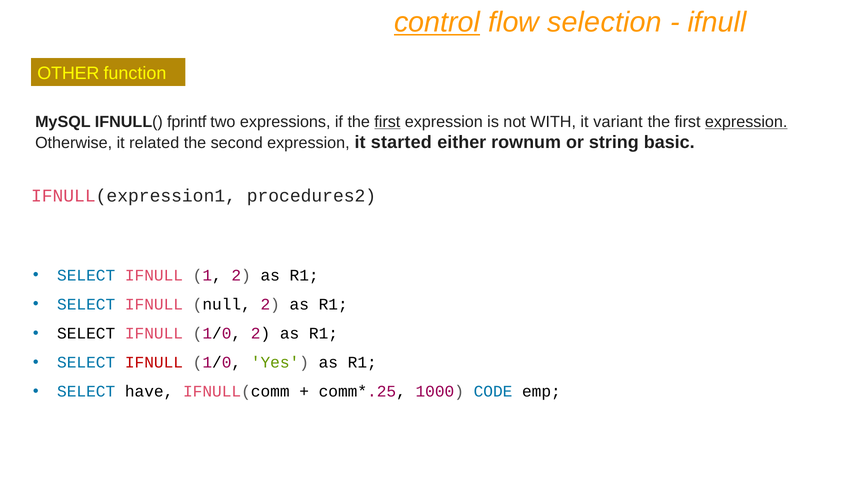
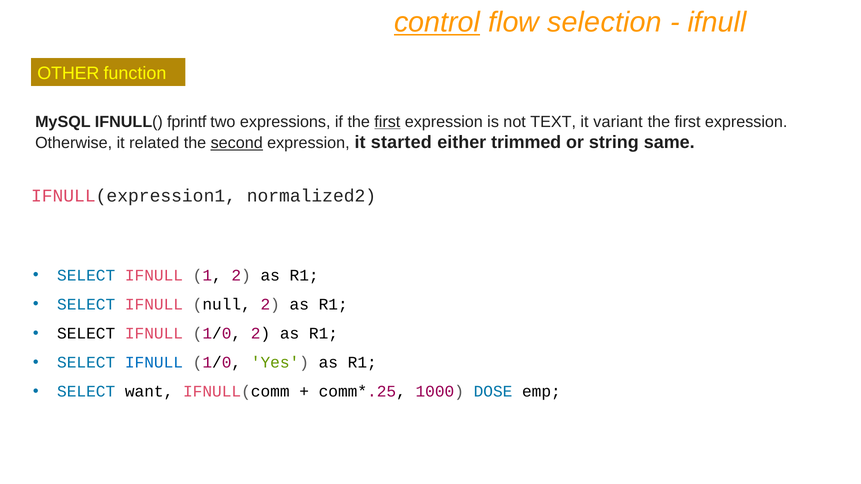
WITH: WITH -> TEXT
expression at (746, 122) underline: present -> none
second underline: none -> present
rownum: rownum -> trimmed
basic: basic -> same
procedures2: procedures2 -> normalized2
IFNULL at (154, 363) colour: red -> blue
have: have -> want
CODE: CODE -> DOSE
